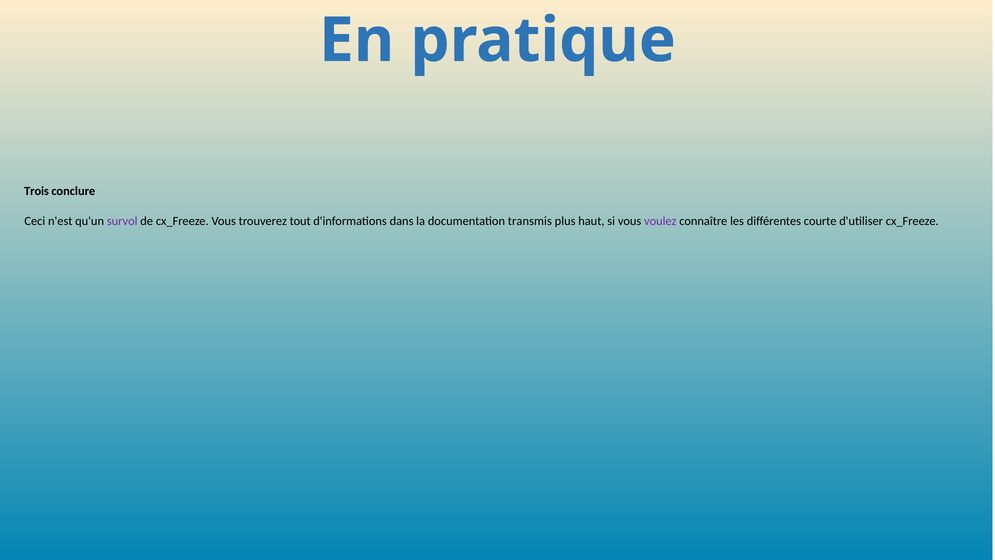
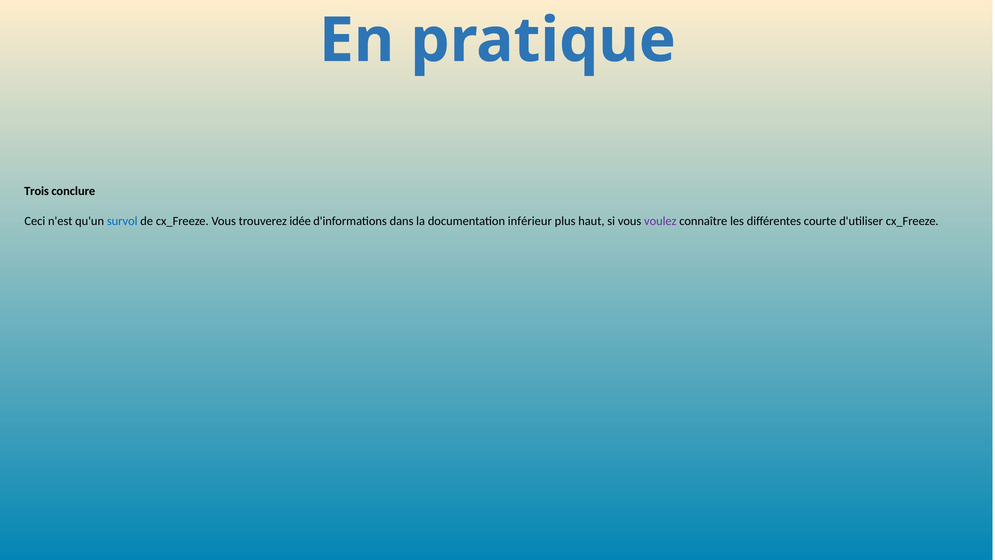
survol colour: purple -> blue
tout: tout -> idée
transmis: transmis -> inférieur
